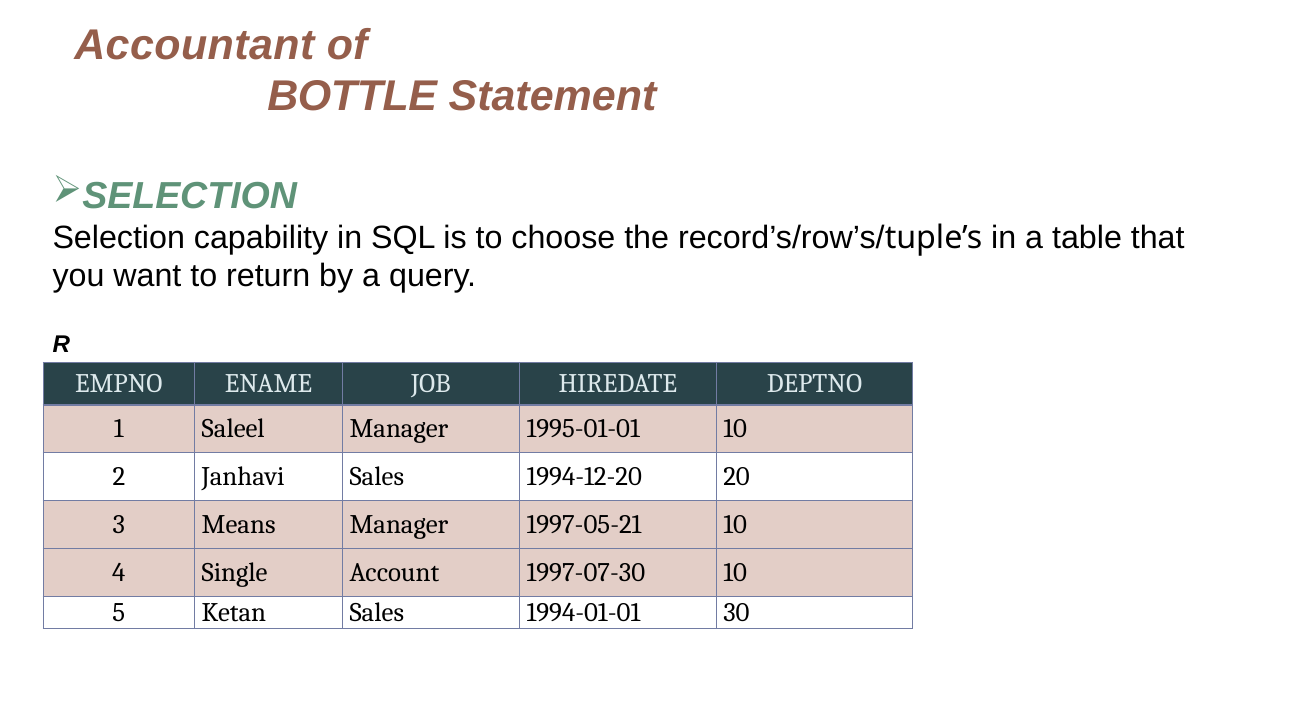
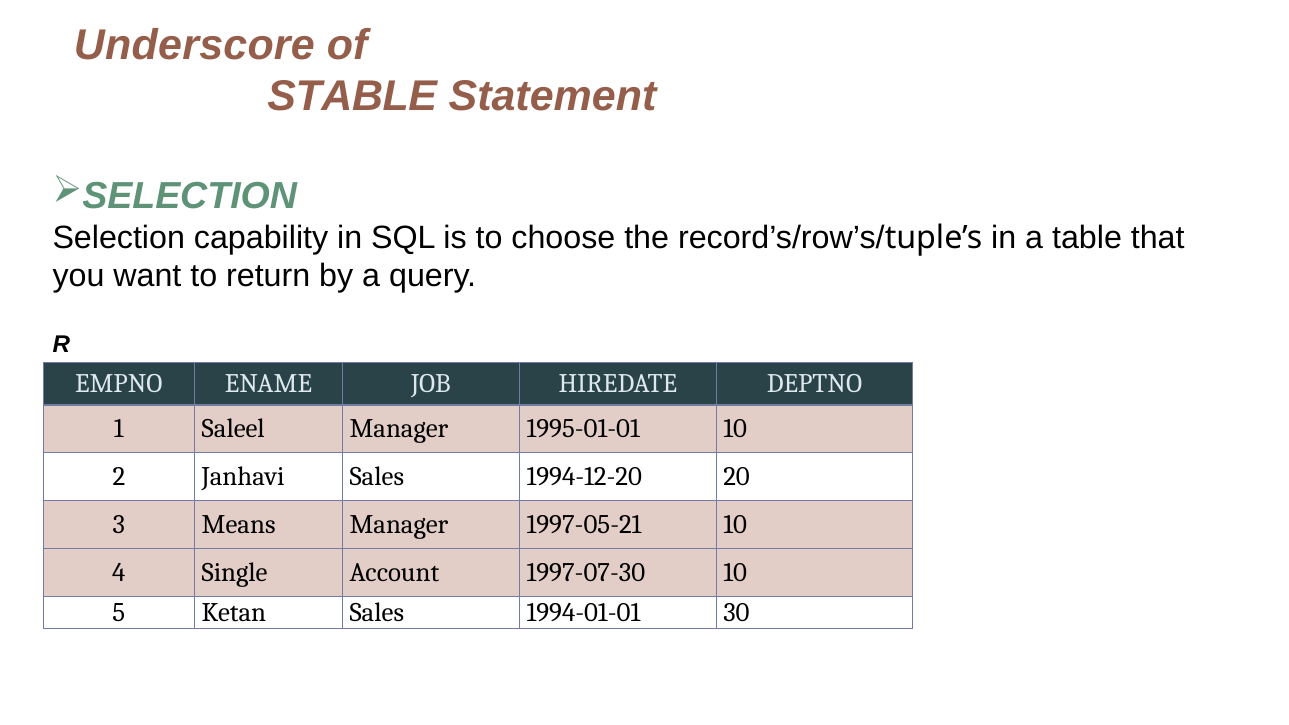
Accountant: Accountant -> Underscore
BOTTLE: BOTTLE -> STABLE
